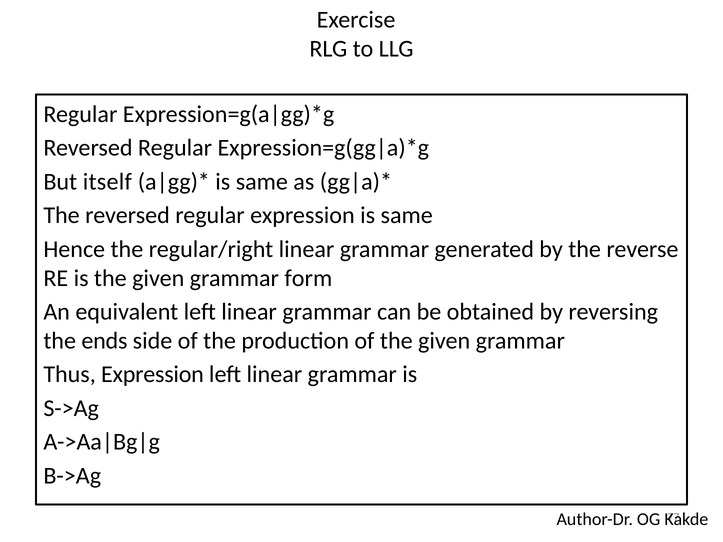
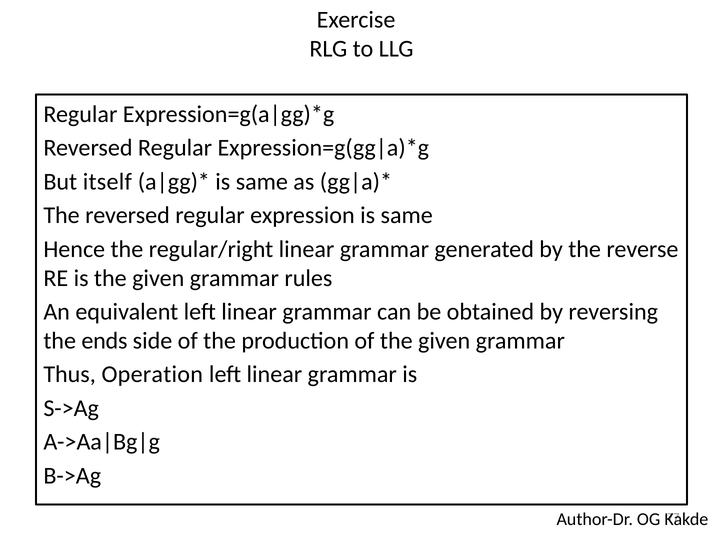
form: form -> rules
Thus Expression: Expression -> Operation
